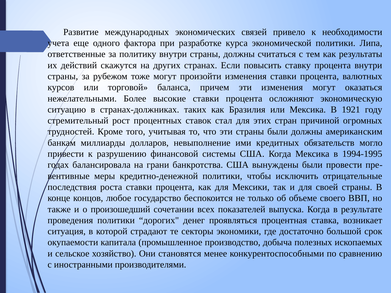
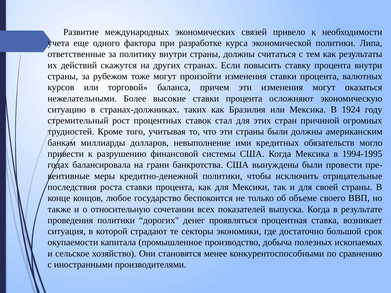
1921: 1921 -> 1924
произошедший: произошедший -> относительную
